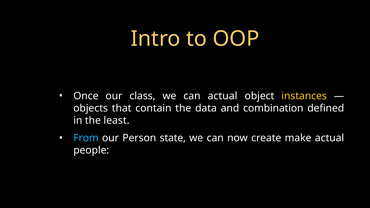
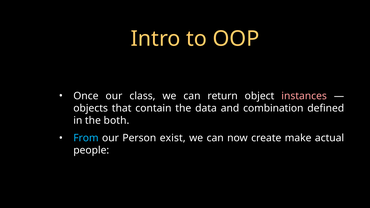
can actual: actual -> return
instances colour: yellow -> pink
least: least -> both
state: state -> exist
